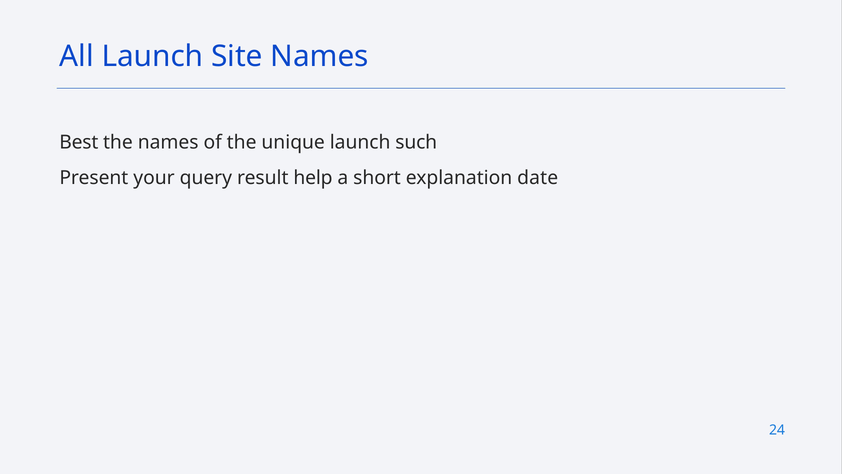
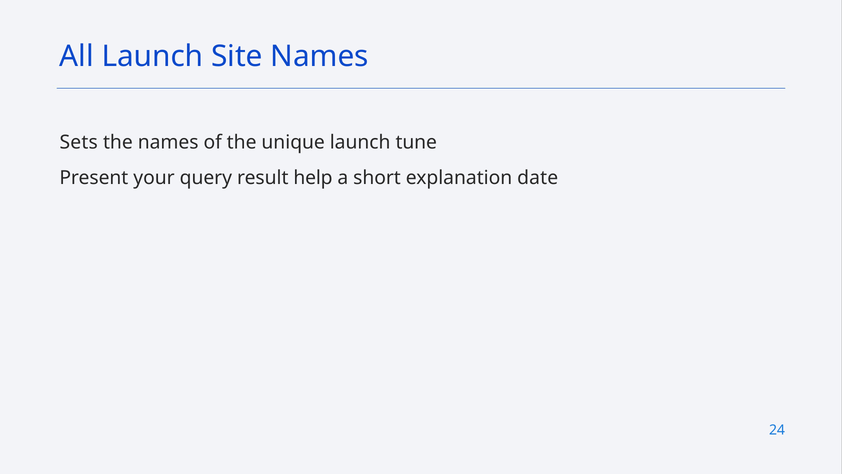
Best: Best -> Sets
such: such -> tune
